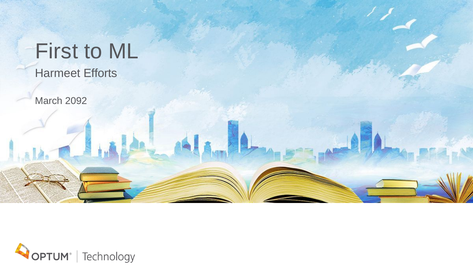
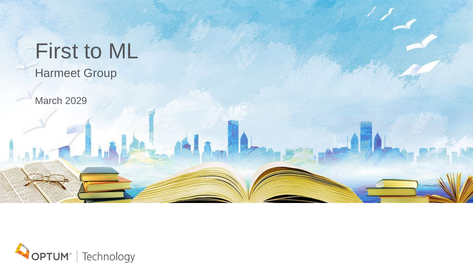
Efforts: Efforts -> Group
2092: 2092 -> 2029
